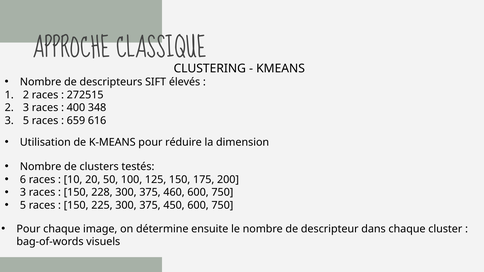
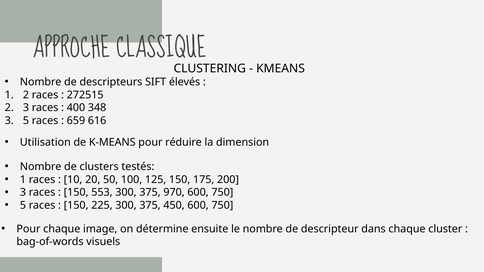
6 at (23, 180): 6 -> 1
228: 228 -> 553
460: 460 -> 970
